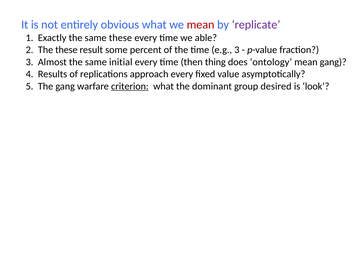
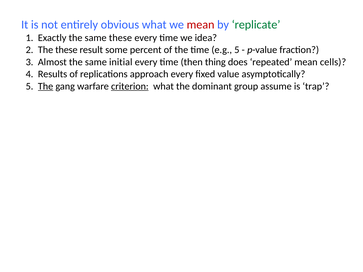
replicate colour: purple -> green
able: able -> idea
e.g 3: 3 -> 5
ontology: ontology -> repeated
mean gang: gang -> cells
The at (46, 86) underline: none -> present
desired: desired -> assume
look: look -> trap
